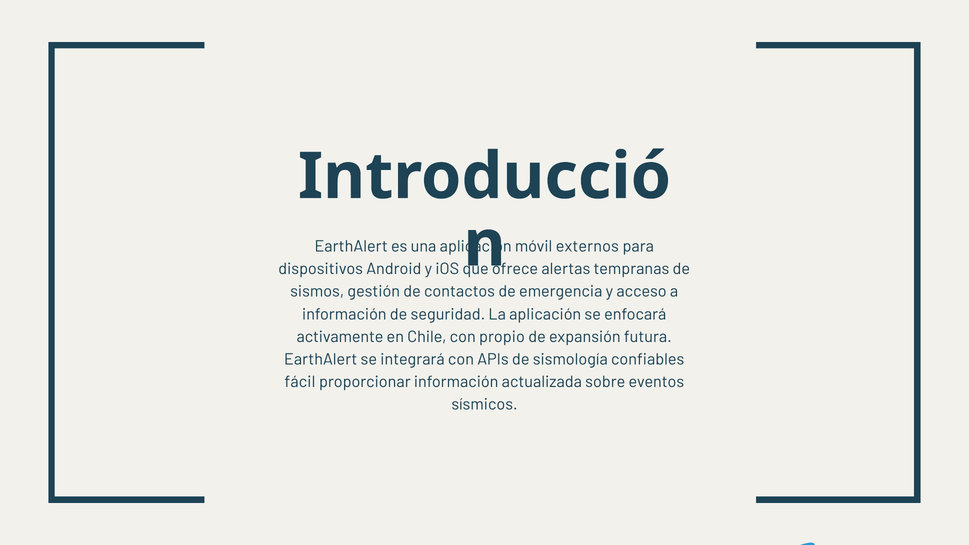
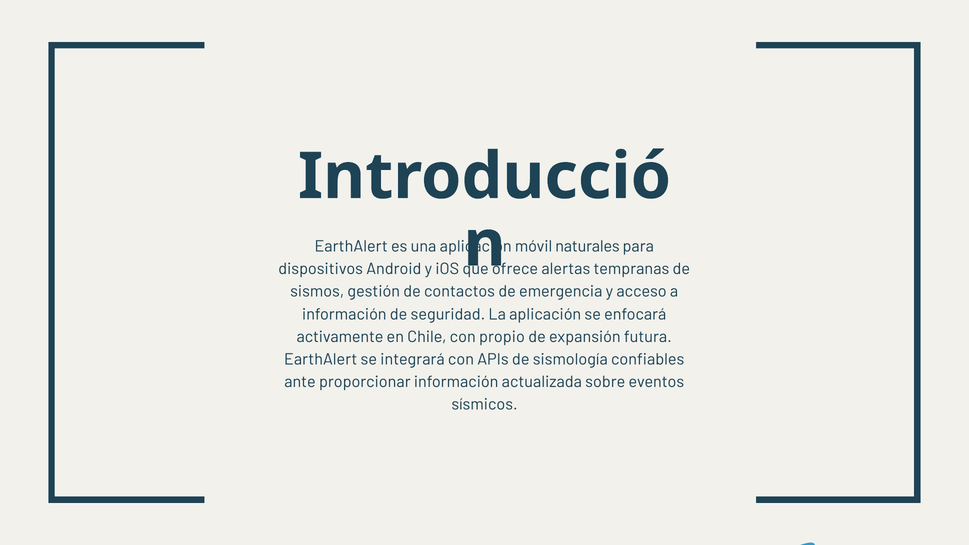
externos: externos -> naturales
fácil: fácil -> ante
